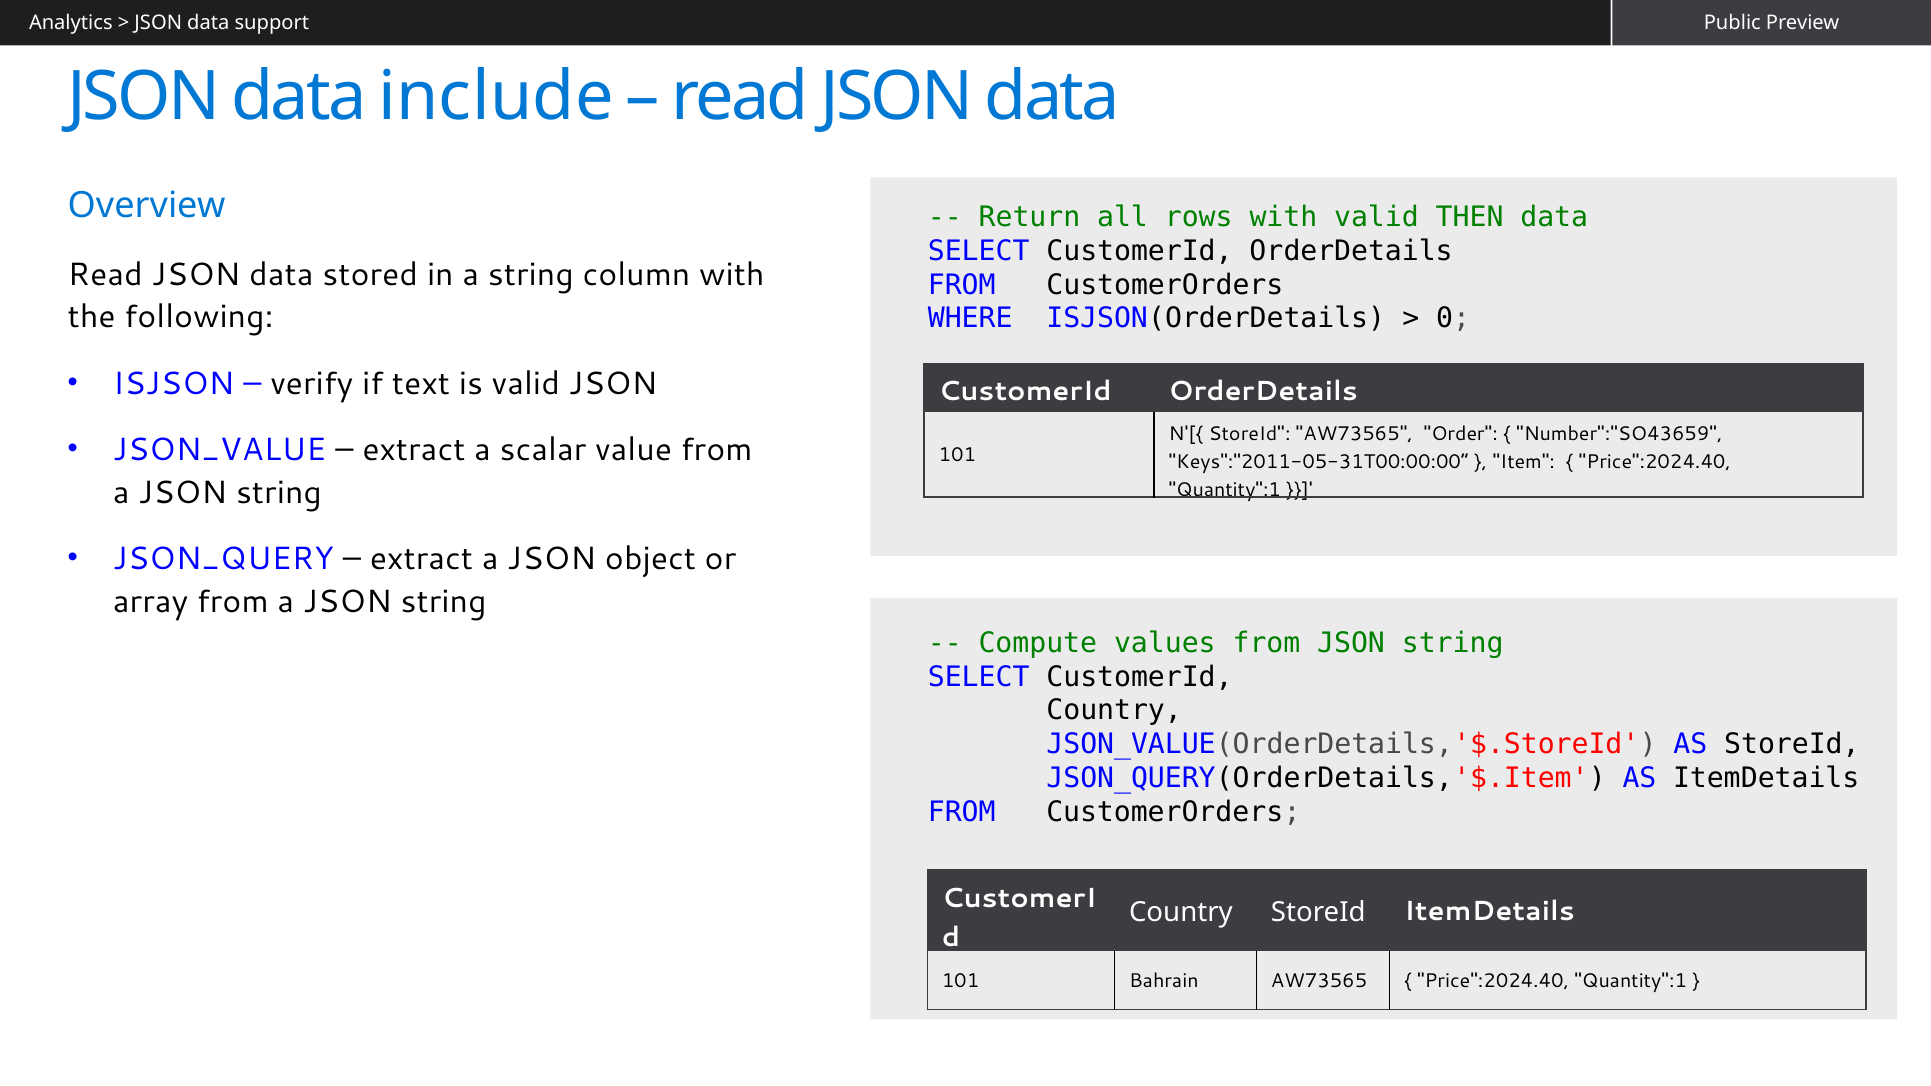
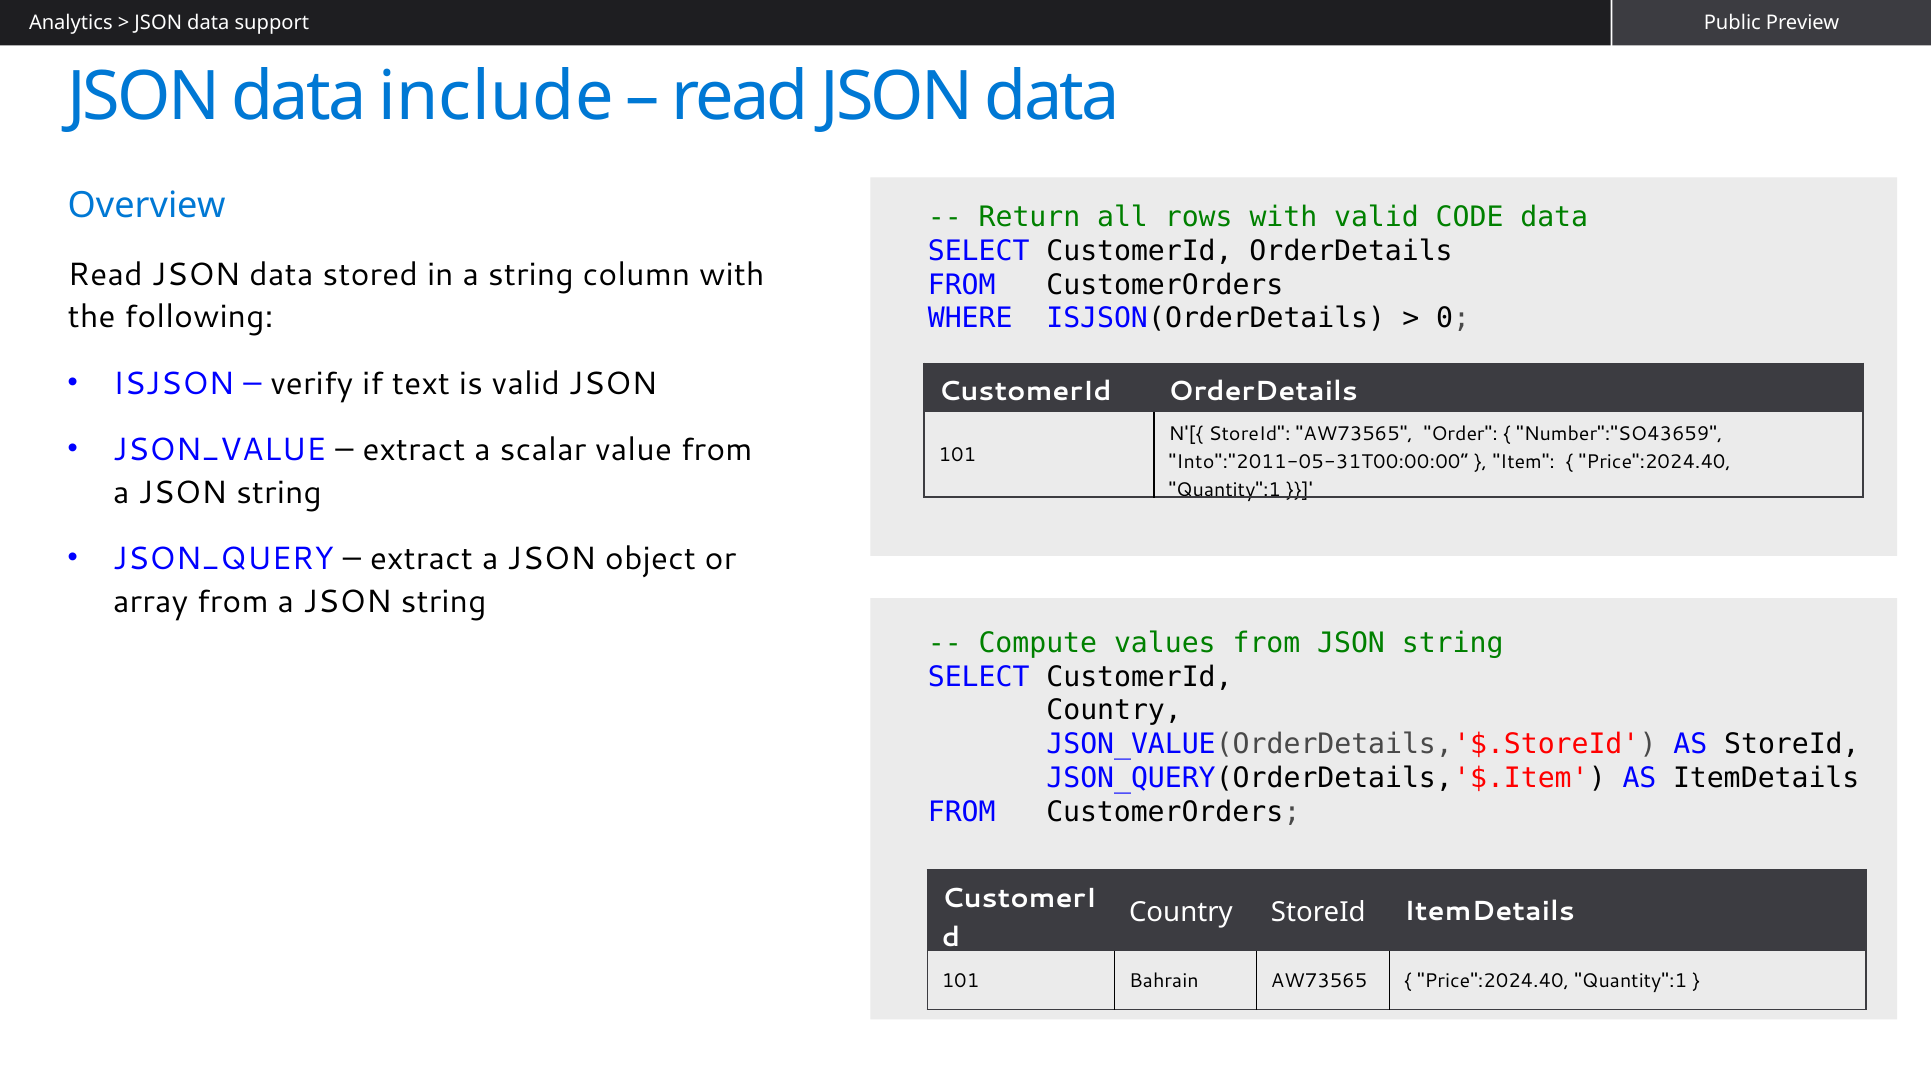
THEN: THEN -> CODE
Keys":"2011-05-31T00:00:00“: Keys":"2011-05-31T00:00:00“ -> Into":"2011-05-31T00:00:00“
